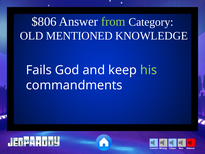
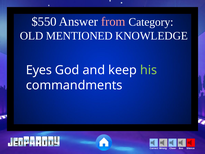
$806: $806 -> $550
from colour: light green -> pink
Fails: Fails -> Eyes
